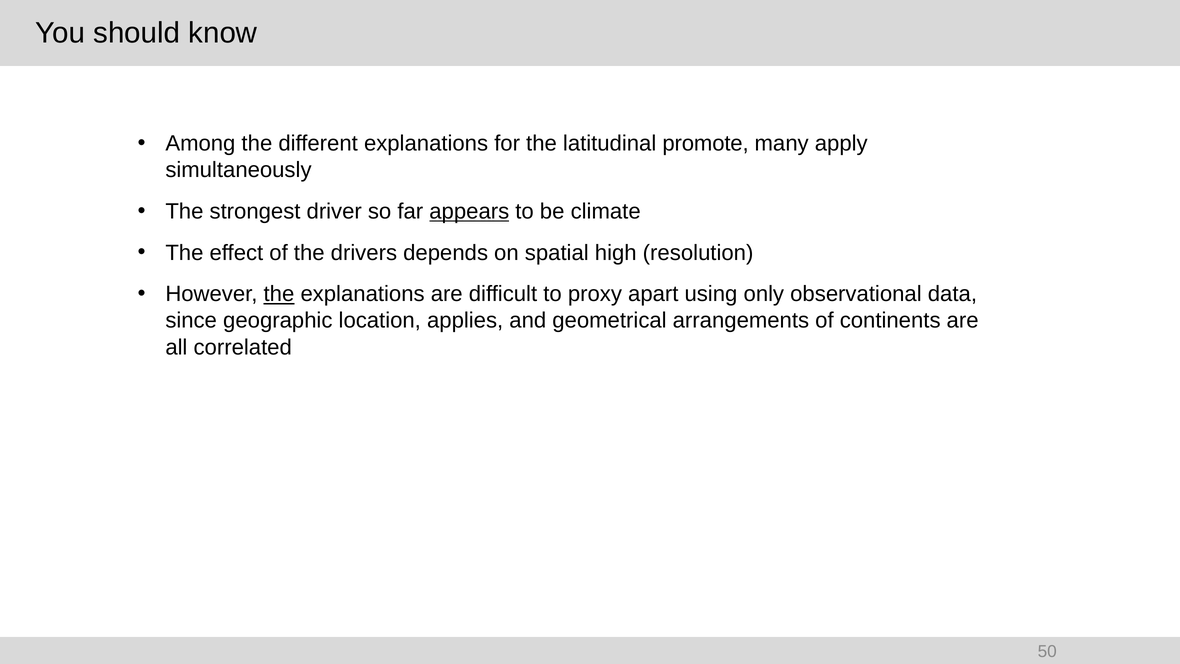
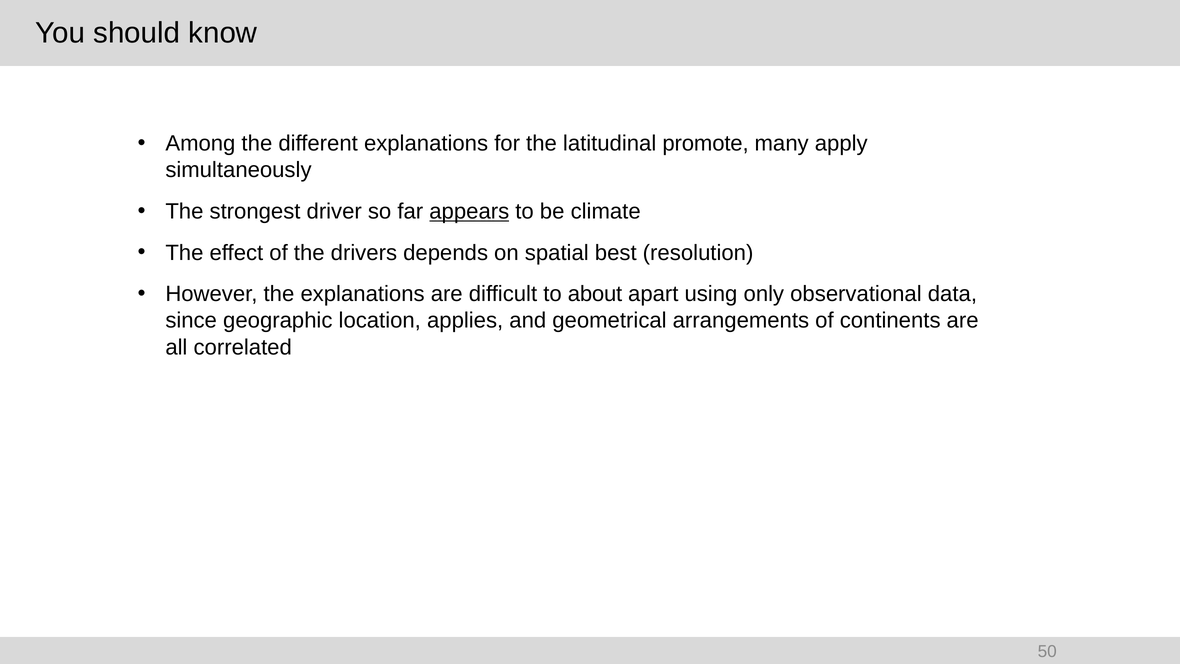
high: high -> best
the at (279, 294) underline: present -> none
proxy: proxy -> about
